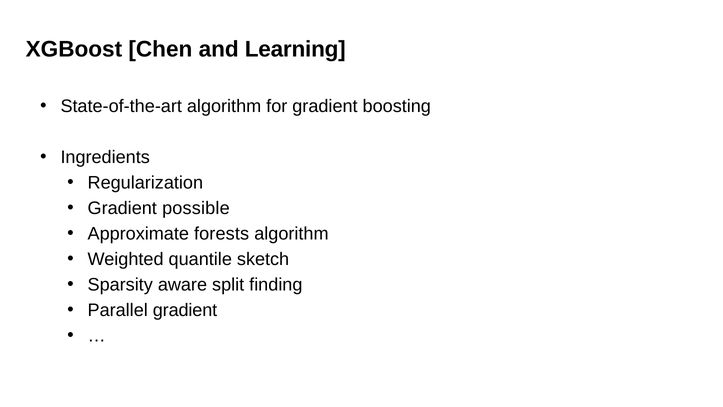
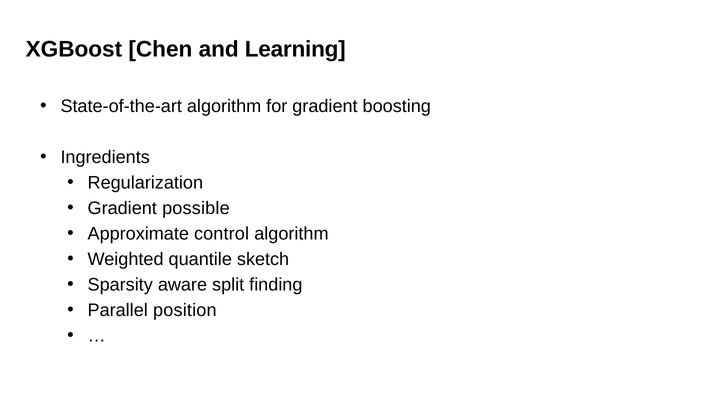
forests: forests -> control
Parallel gradient: gradient -> position
